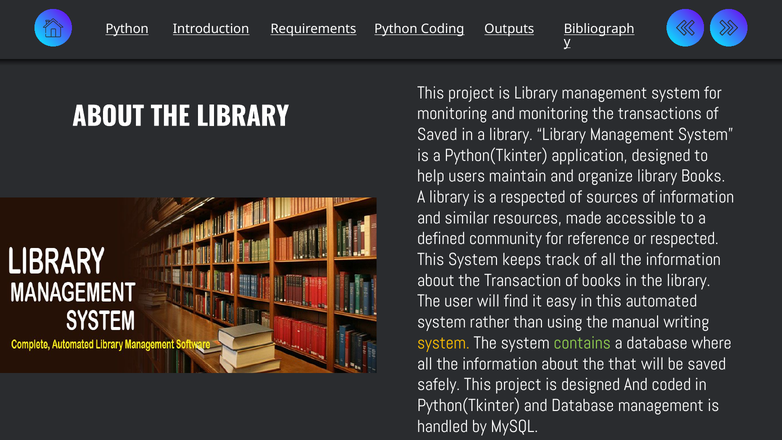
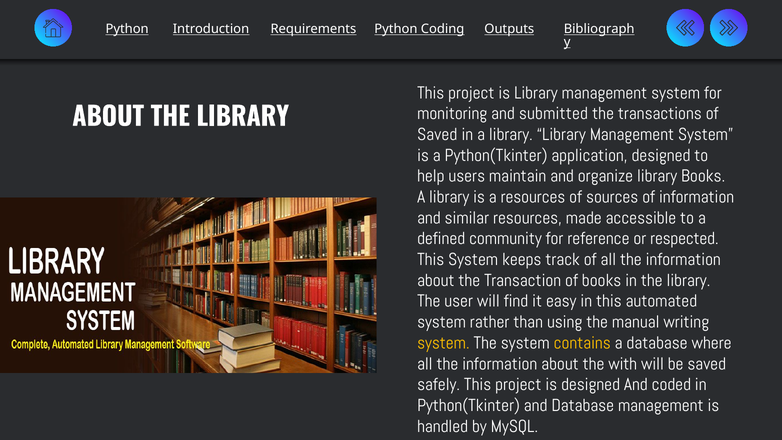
and monitoring: monitoring -> submitted
a respected: respected -> resources
contains colour: light green -> yellow
that: that -> with
